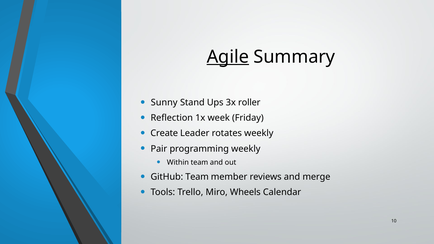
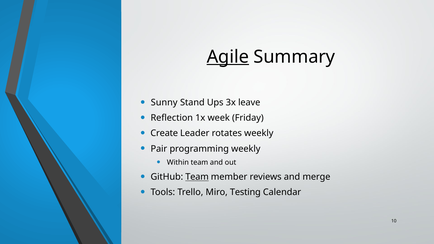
roller: roller -> leave
Team at (197, 177) underline: none -> present
Wheels: Wheels -> Testing
